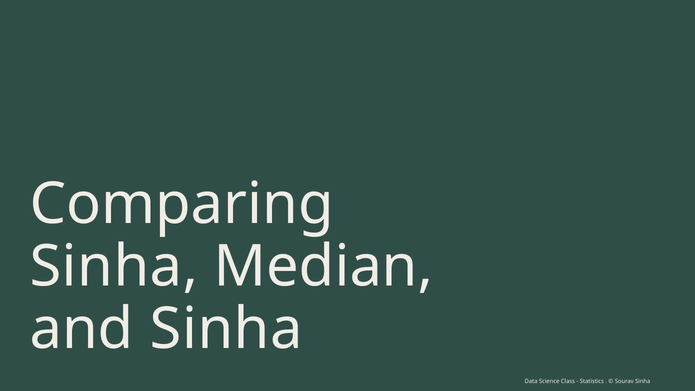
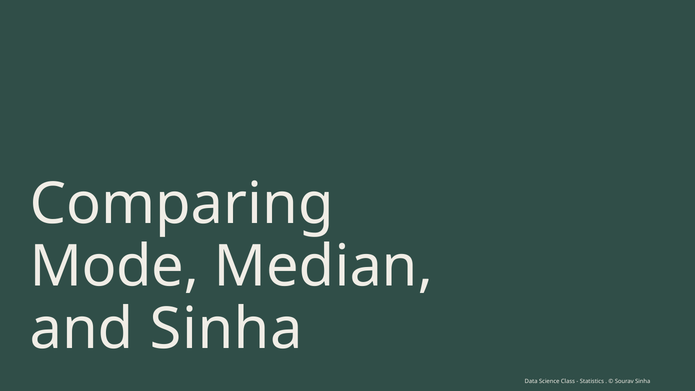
Sinha at (114, 266): Sinha -> Mode
